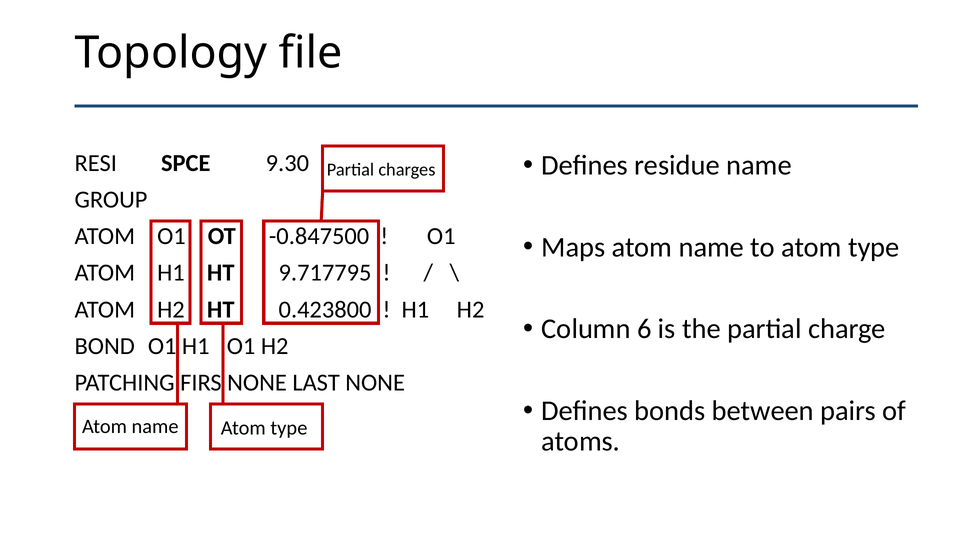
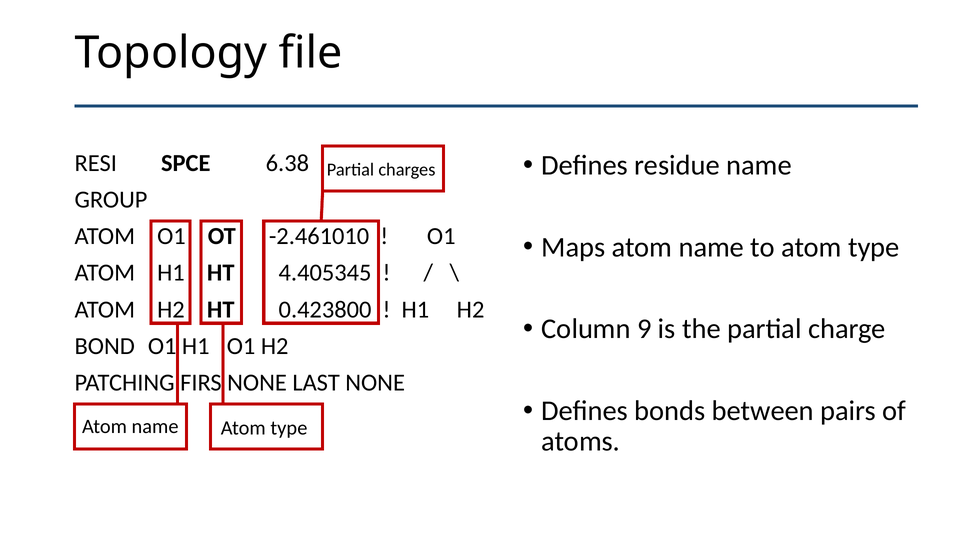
9.30: 9.30 -> 6.38
-0.847500: -0.847500 -> -2.461010
9.717795: 9.717795 -> 4.405345
6: 6 -> 9
